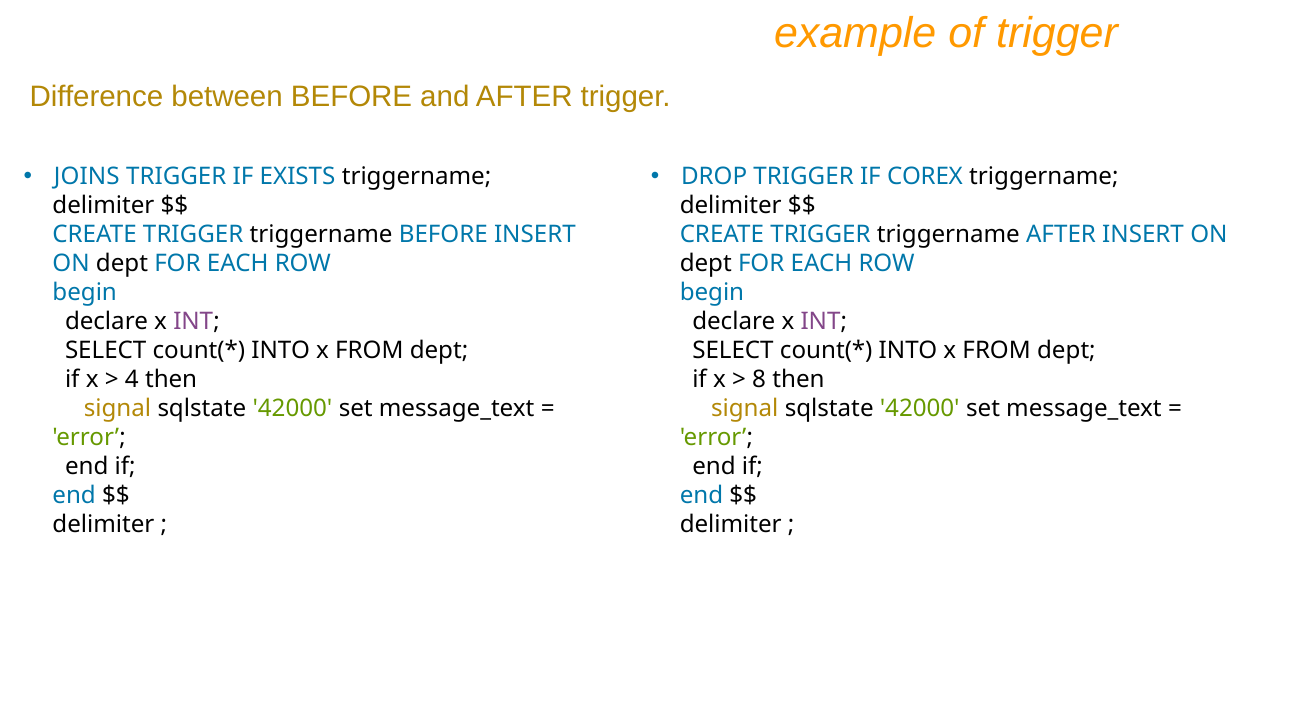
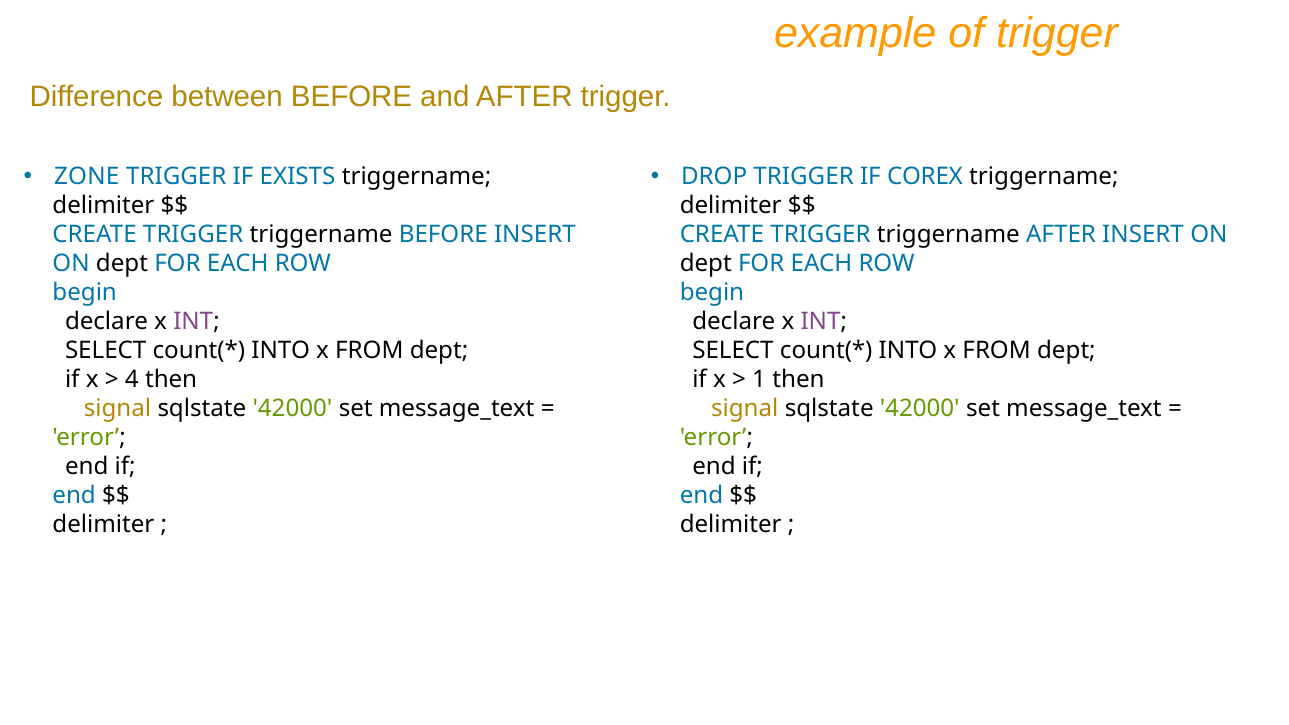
JOINS: JOINS -> ZONE
8: 8 -> 1
